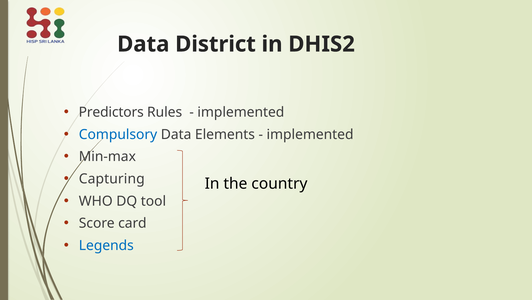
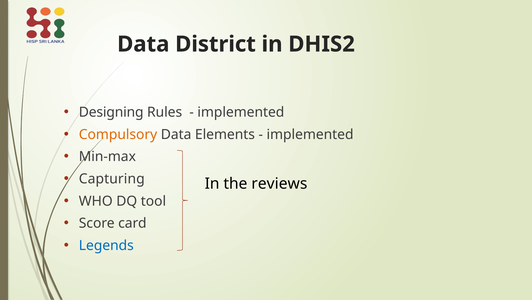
Predictors: Predictors -> Designing
Compulsory colour: blue -> orange
country: country -> reviews
